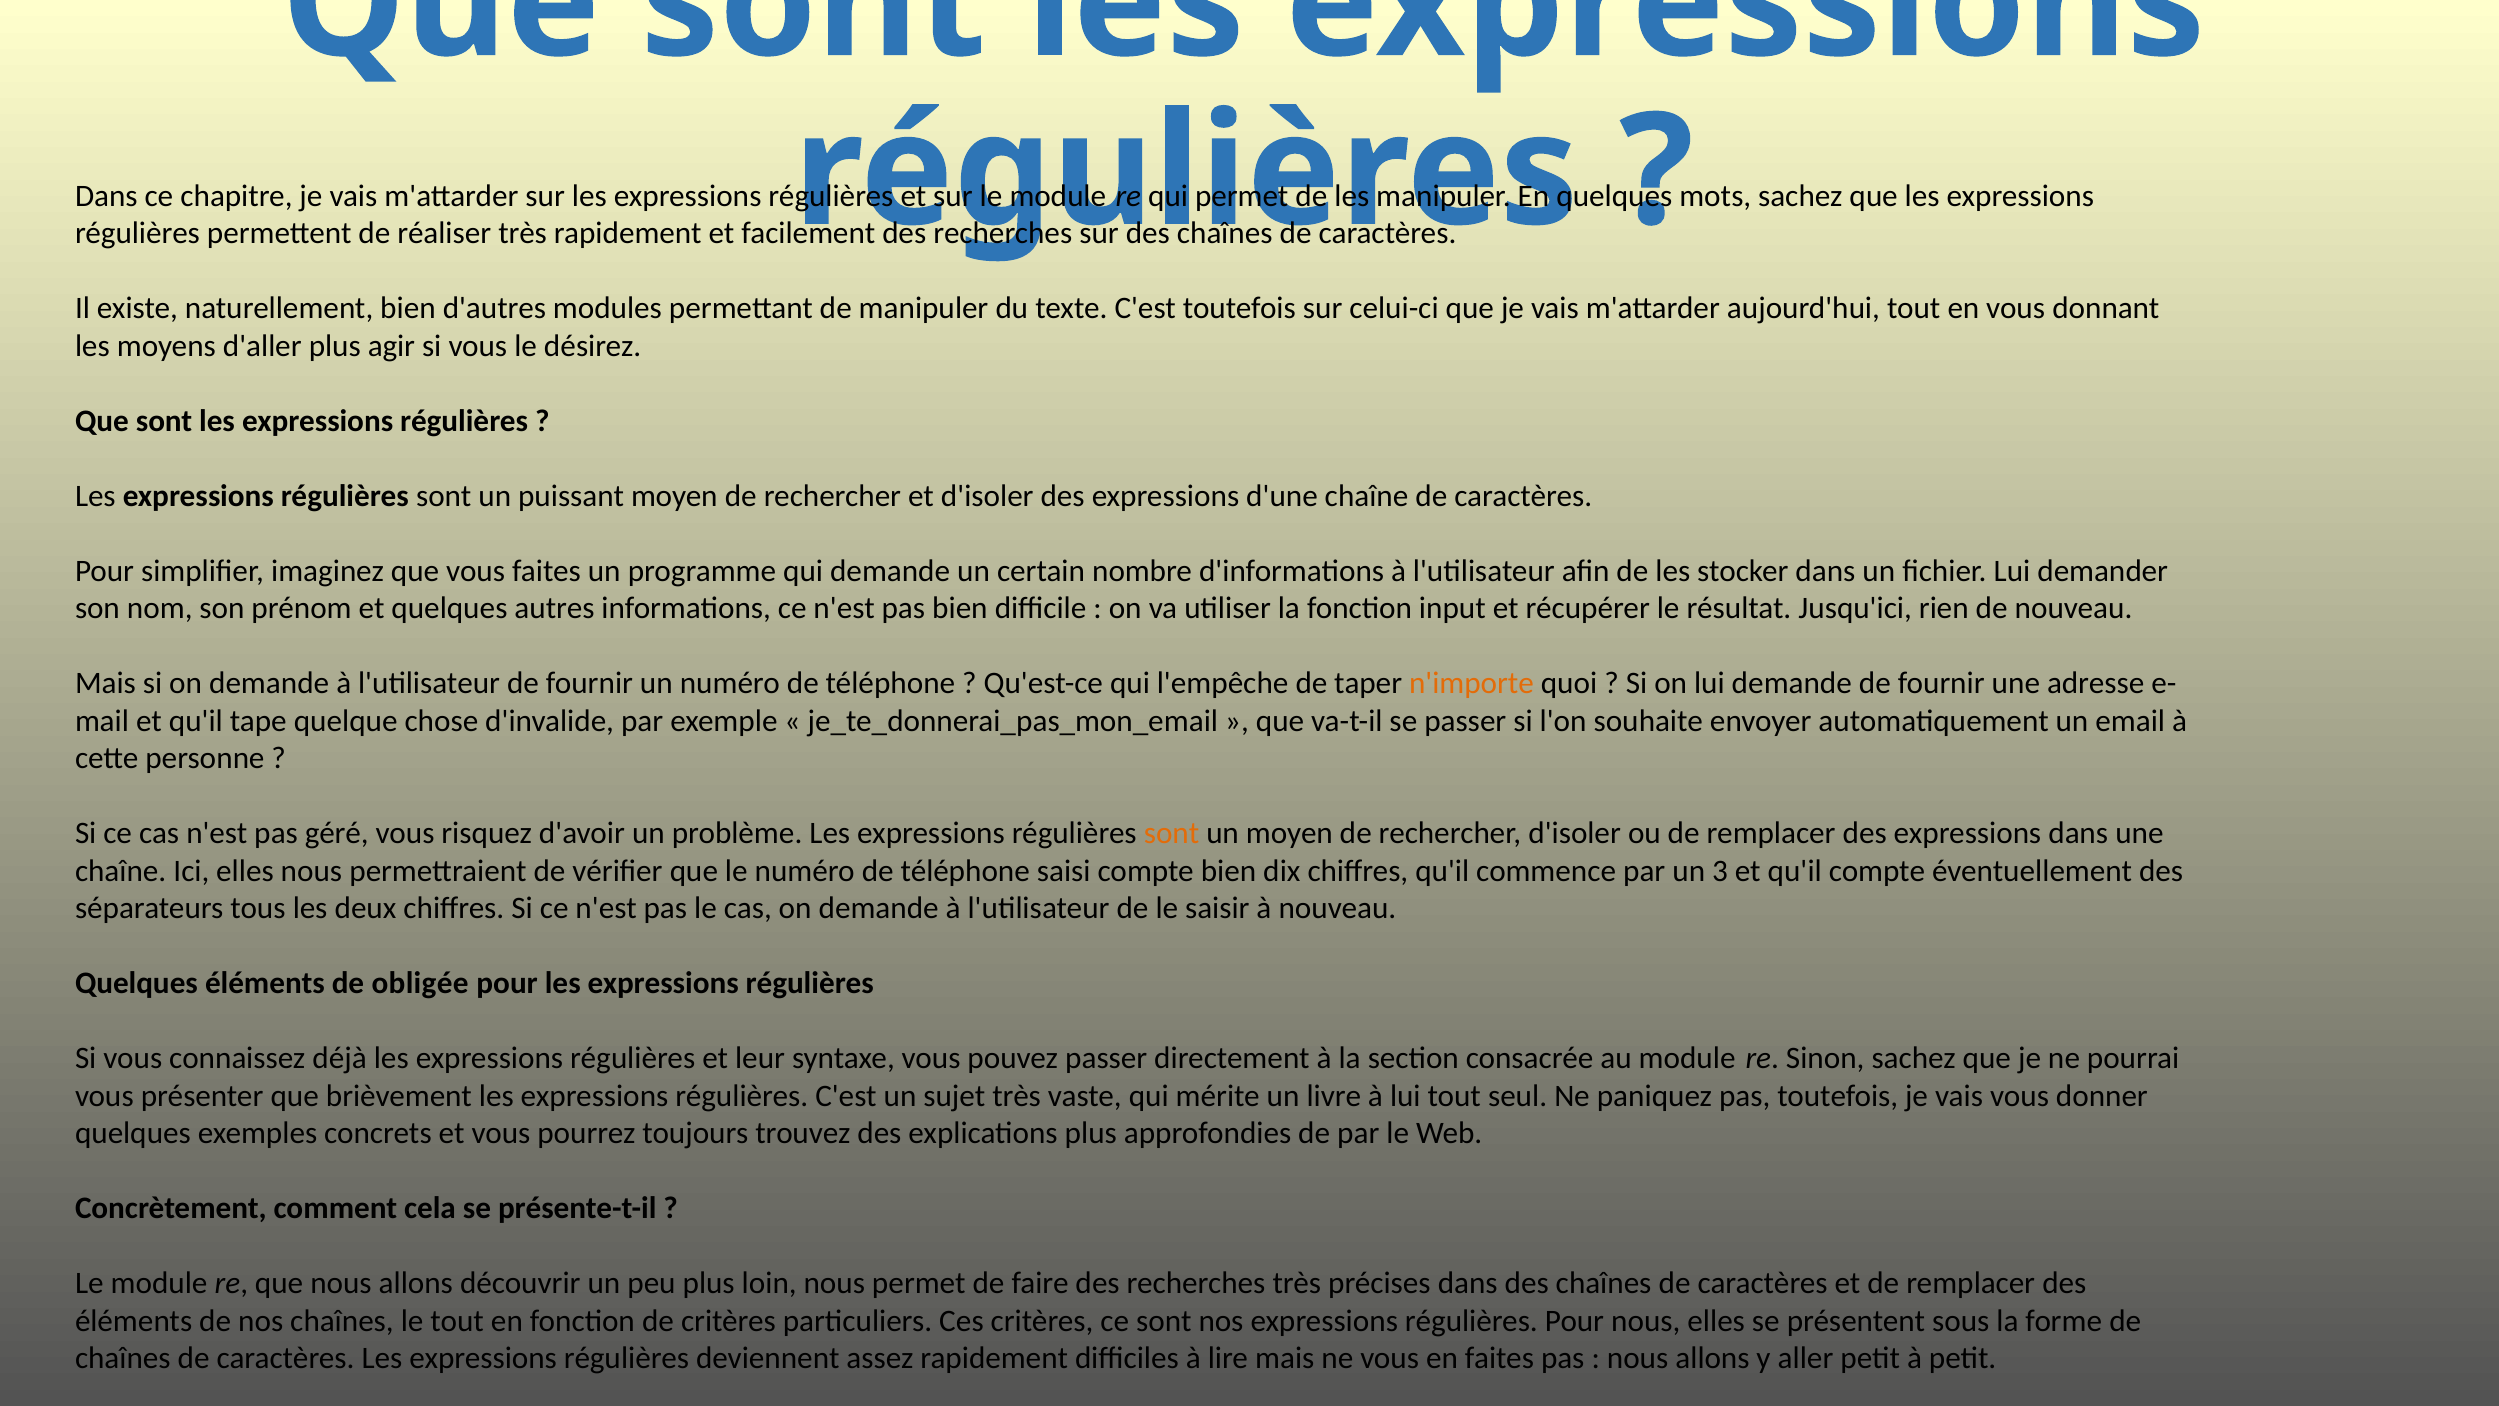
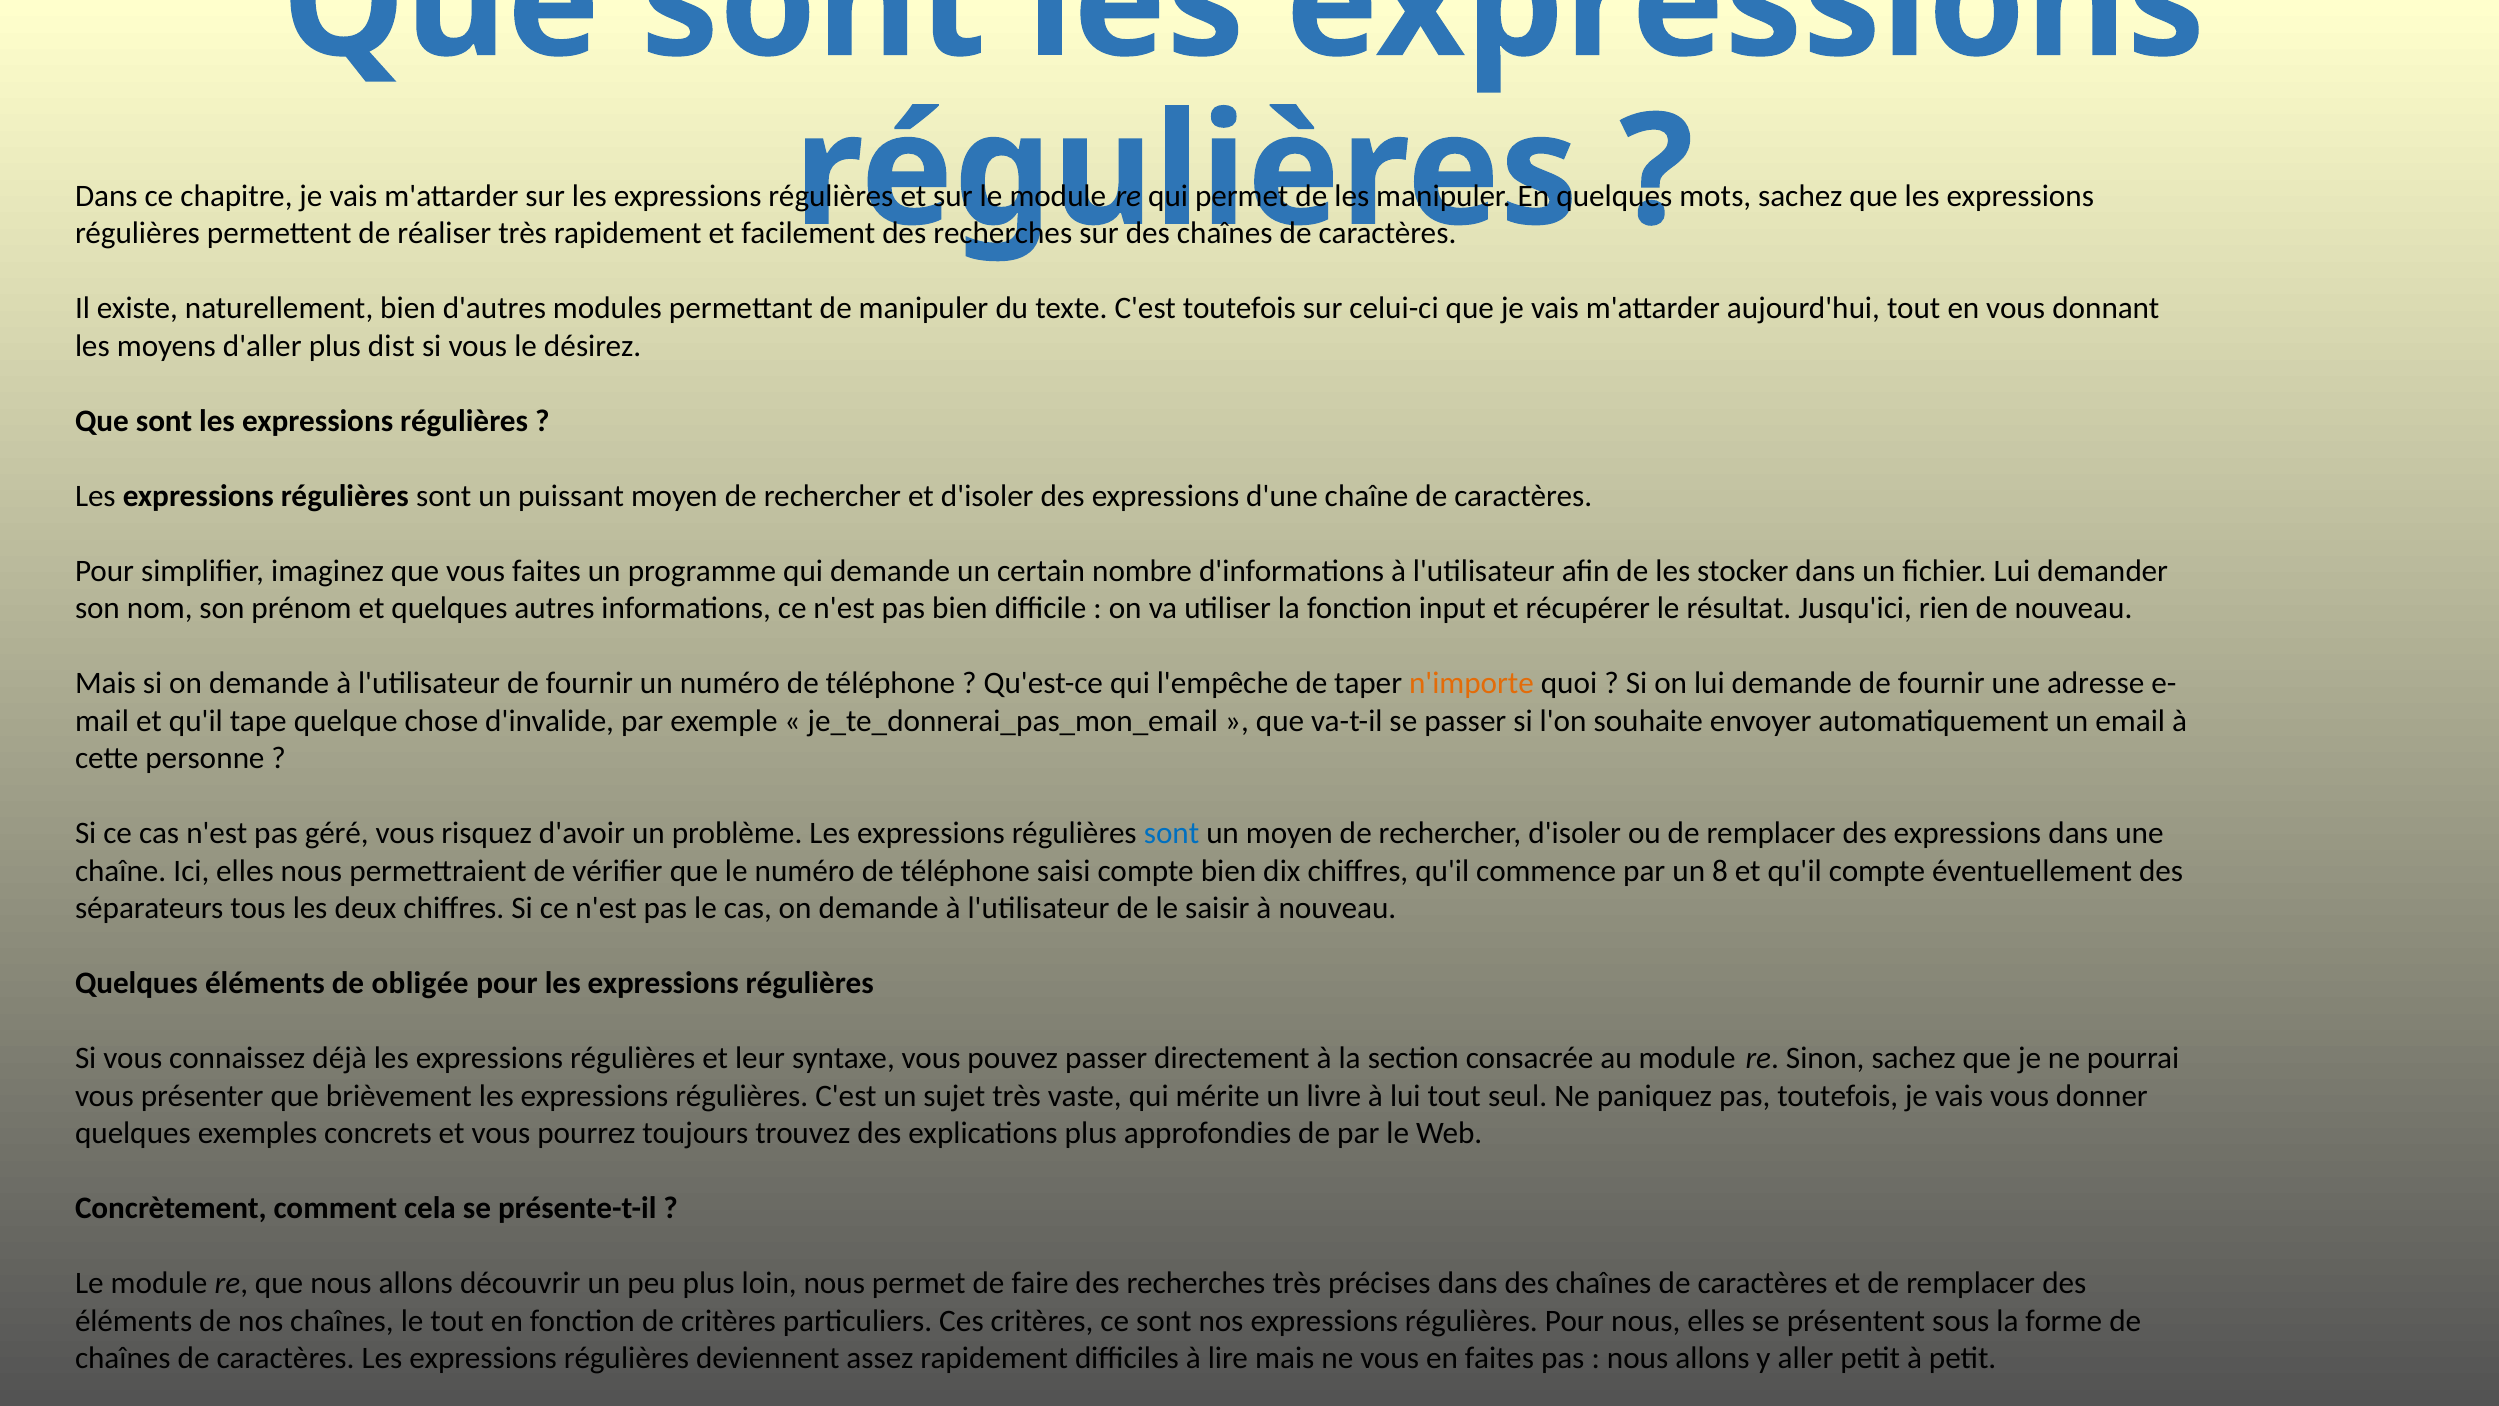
agir: agir -> dist
sont at (1172, 833) colour: orange -> blue
3: 3 -> 8
